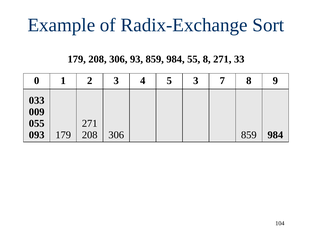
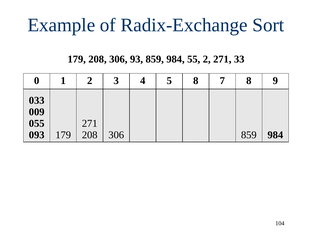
55 8: 8 -> 2
5 3: 3 -> 8
